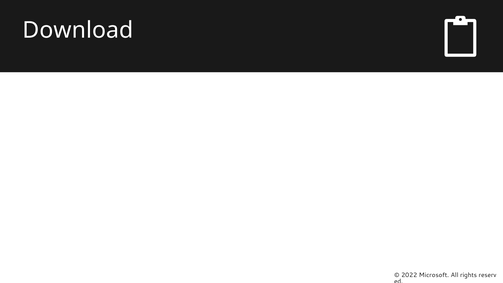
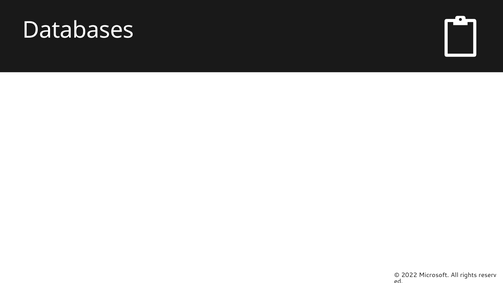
Download: Download -> Databases
